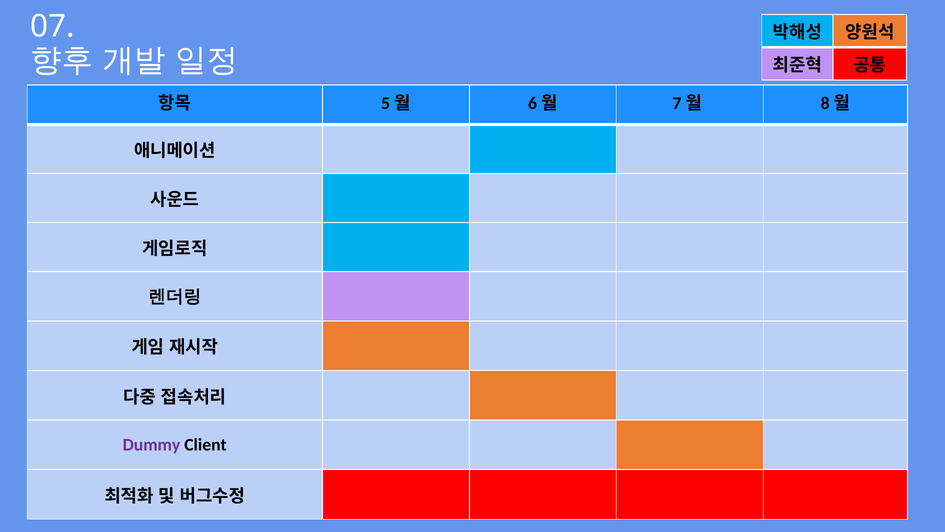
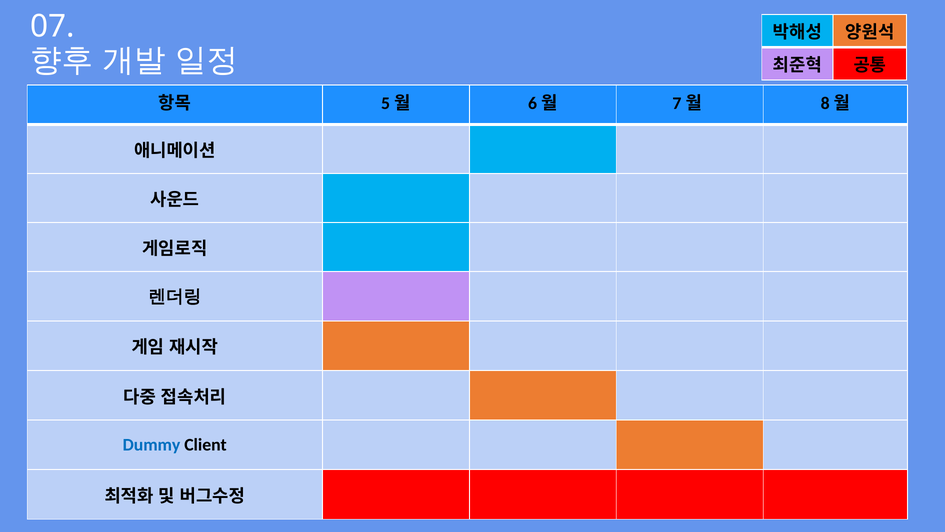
Dummy colour: purple -> blue
